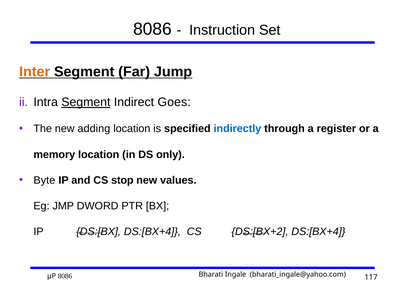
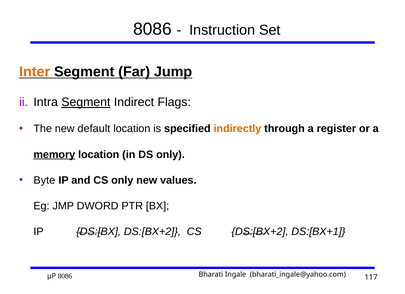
Goes: Goes -> Flags
adding: adding -> default
indirectly colour: blue -> orange
memory underline: none -> present
CS stop: stop -> only
DS:[BX DS:[BX+4: DS:[BX+4 -> DS:[BX+2
DS:[BX+2 DS:[BX+4: DS:[BX+4 -> DS:[BX+1
